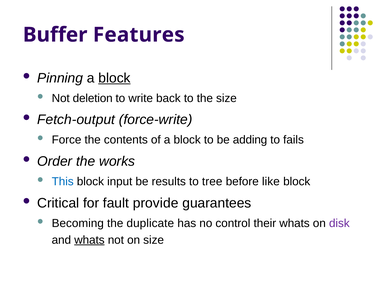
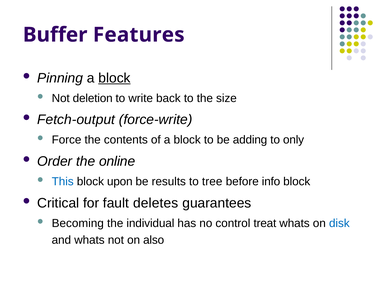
fails: fails -> only
works: works -> online
input: input -> upon
like: like -> info
provide: provide -> deletes
duplicate: duplicate -> individual
their: their -> treat
disk colour: purple -> blue
whats at (89, 240) underline: present -> none
on size: size -> also
